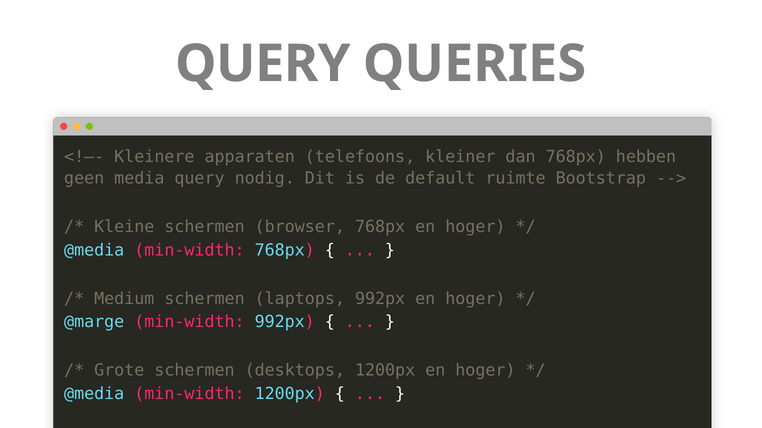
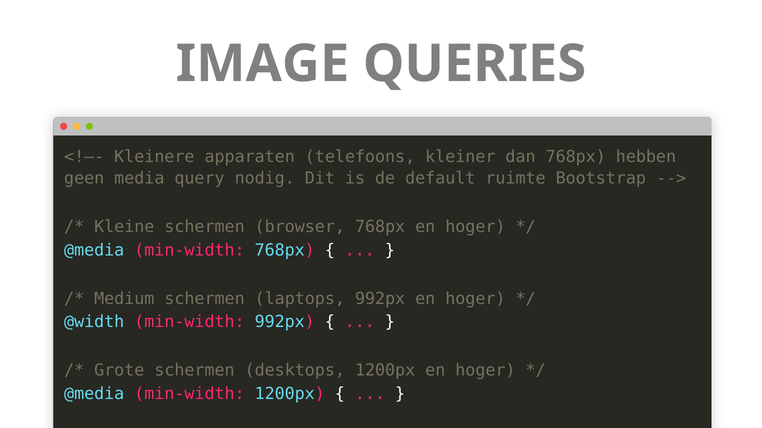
QUERY at (263, 64): QUERY -> IMAGE
@marge: @marge -> @width
